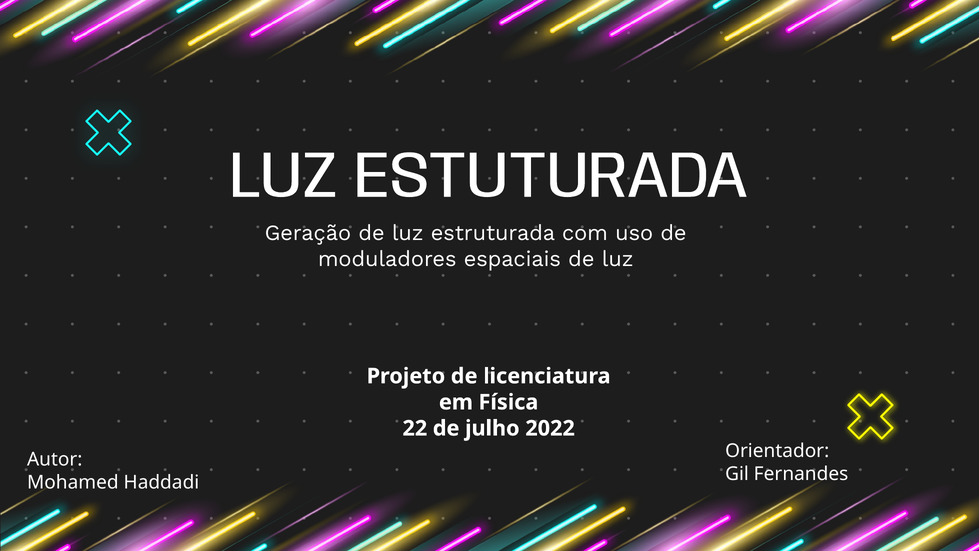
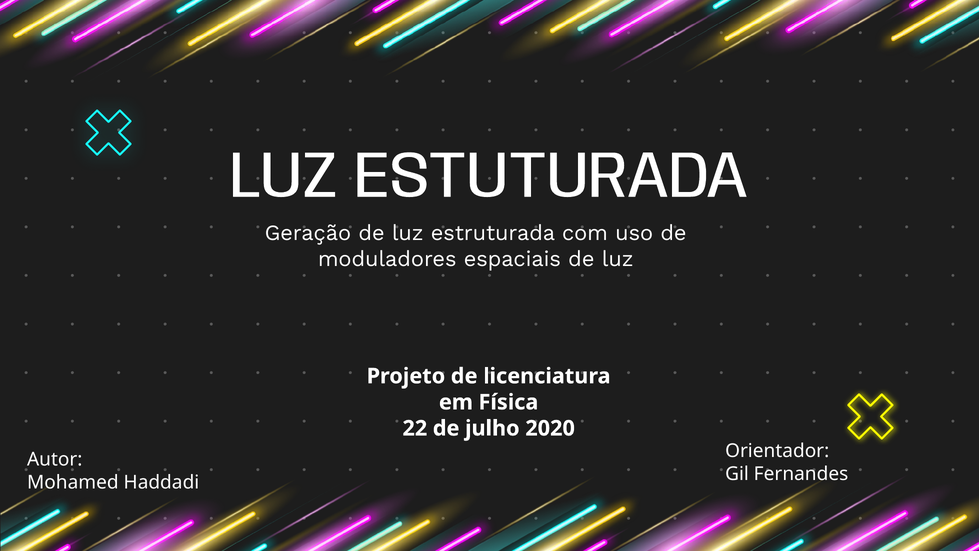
2022: 2022 -> 2020
